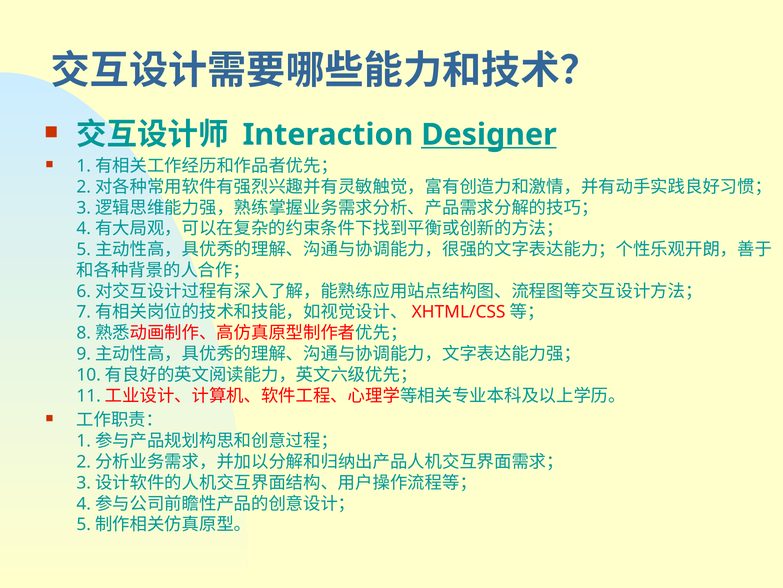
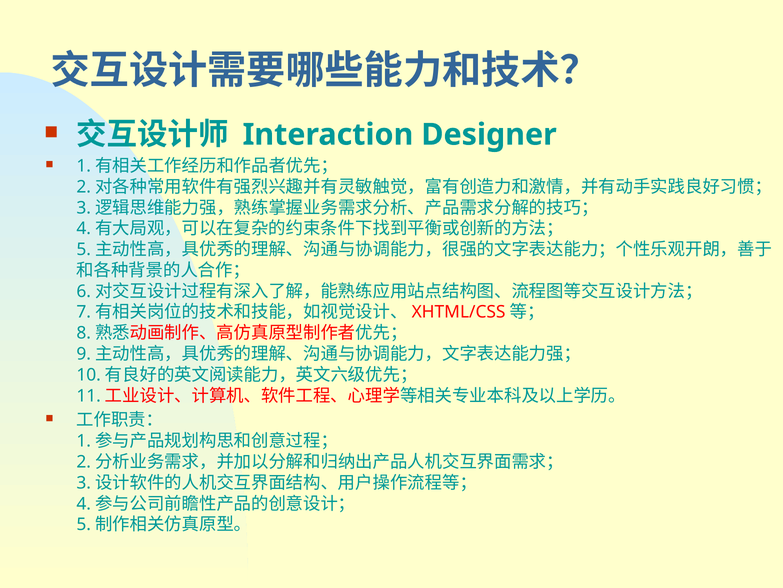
Designer underline: present -> none
